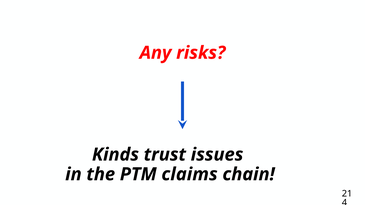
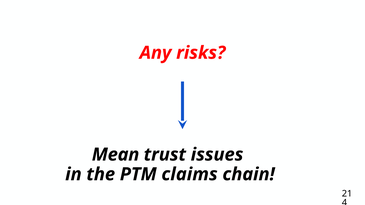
Kinds: Kinds -> Mean
